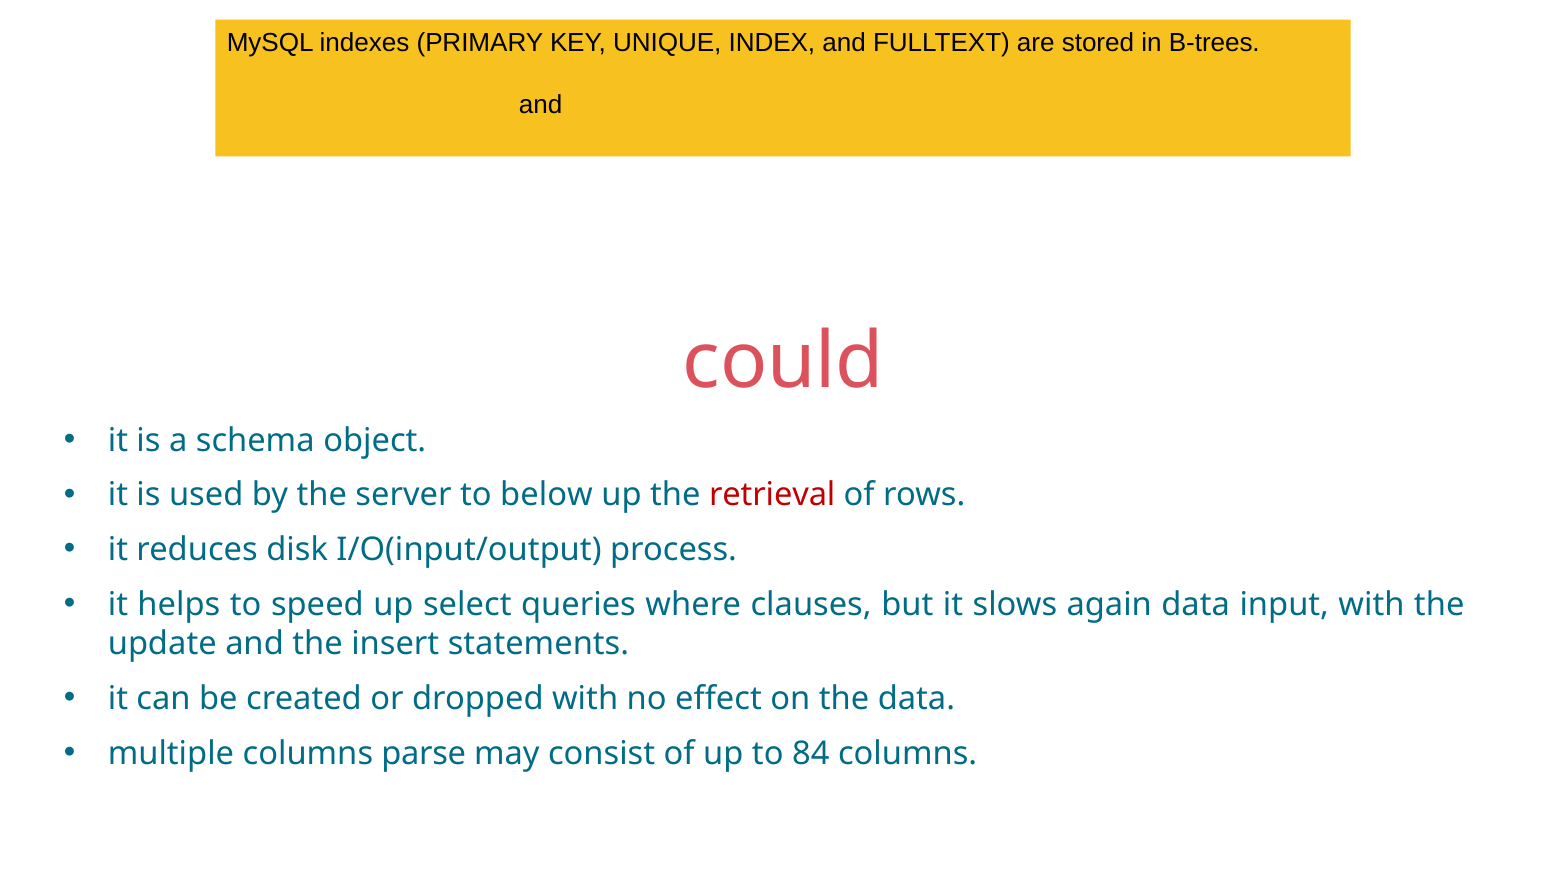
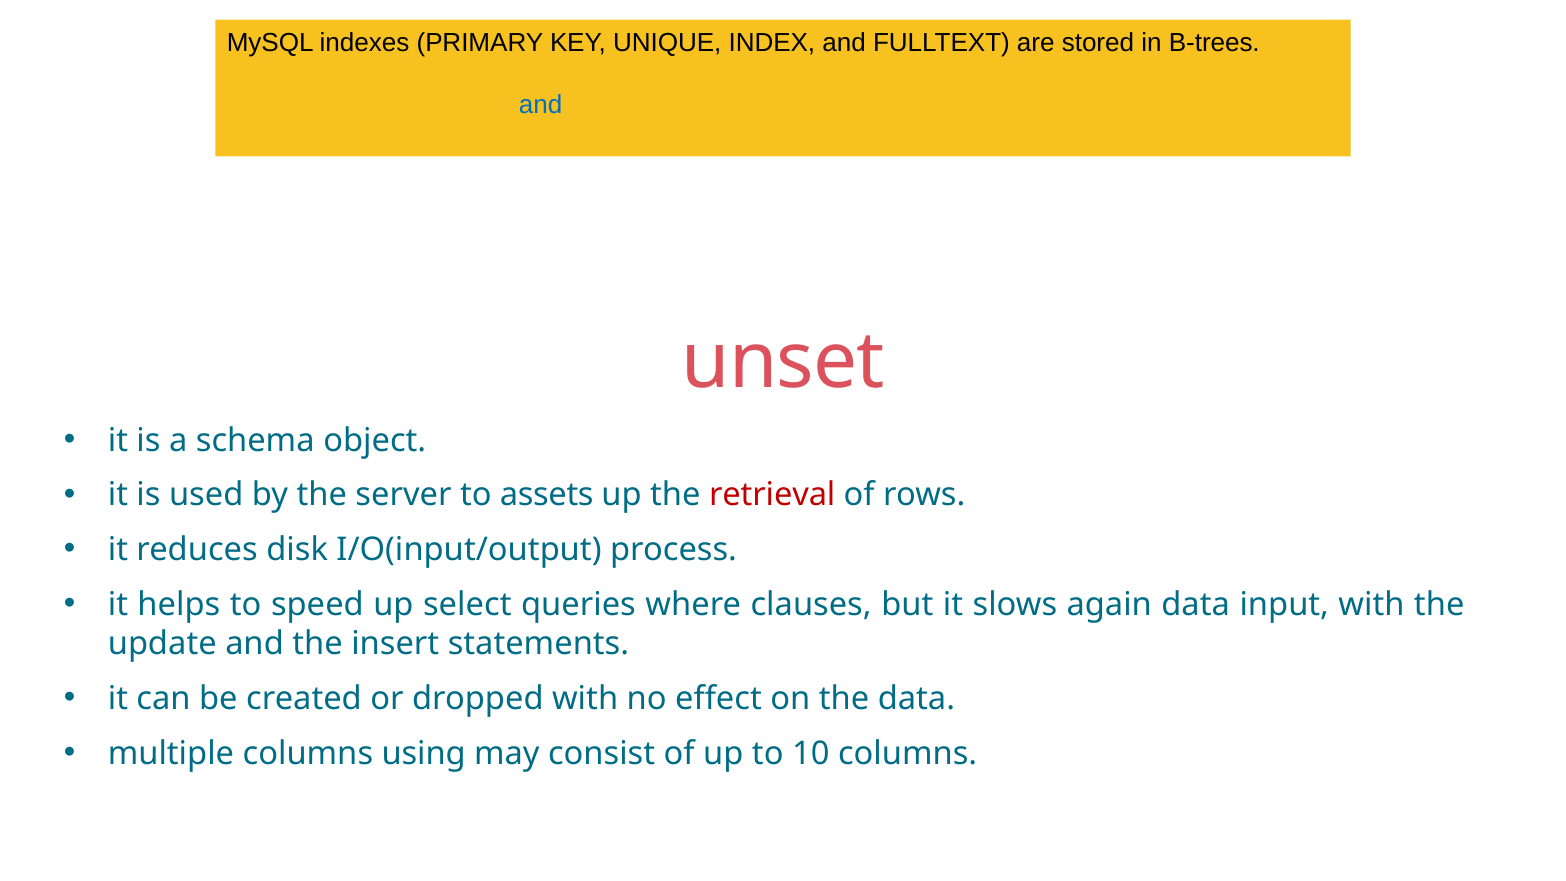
and at (541, 105) colour: black -> blue
could: could -> unset
below: below -> assets
parse: parse -> using
84: 84 -> 10
